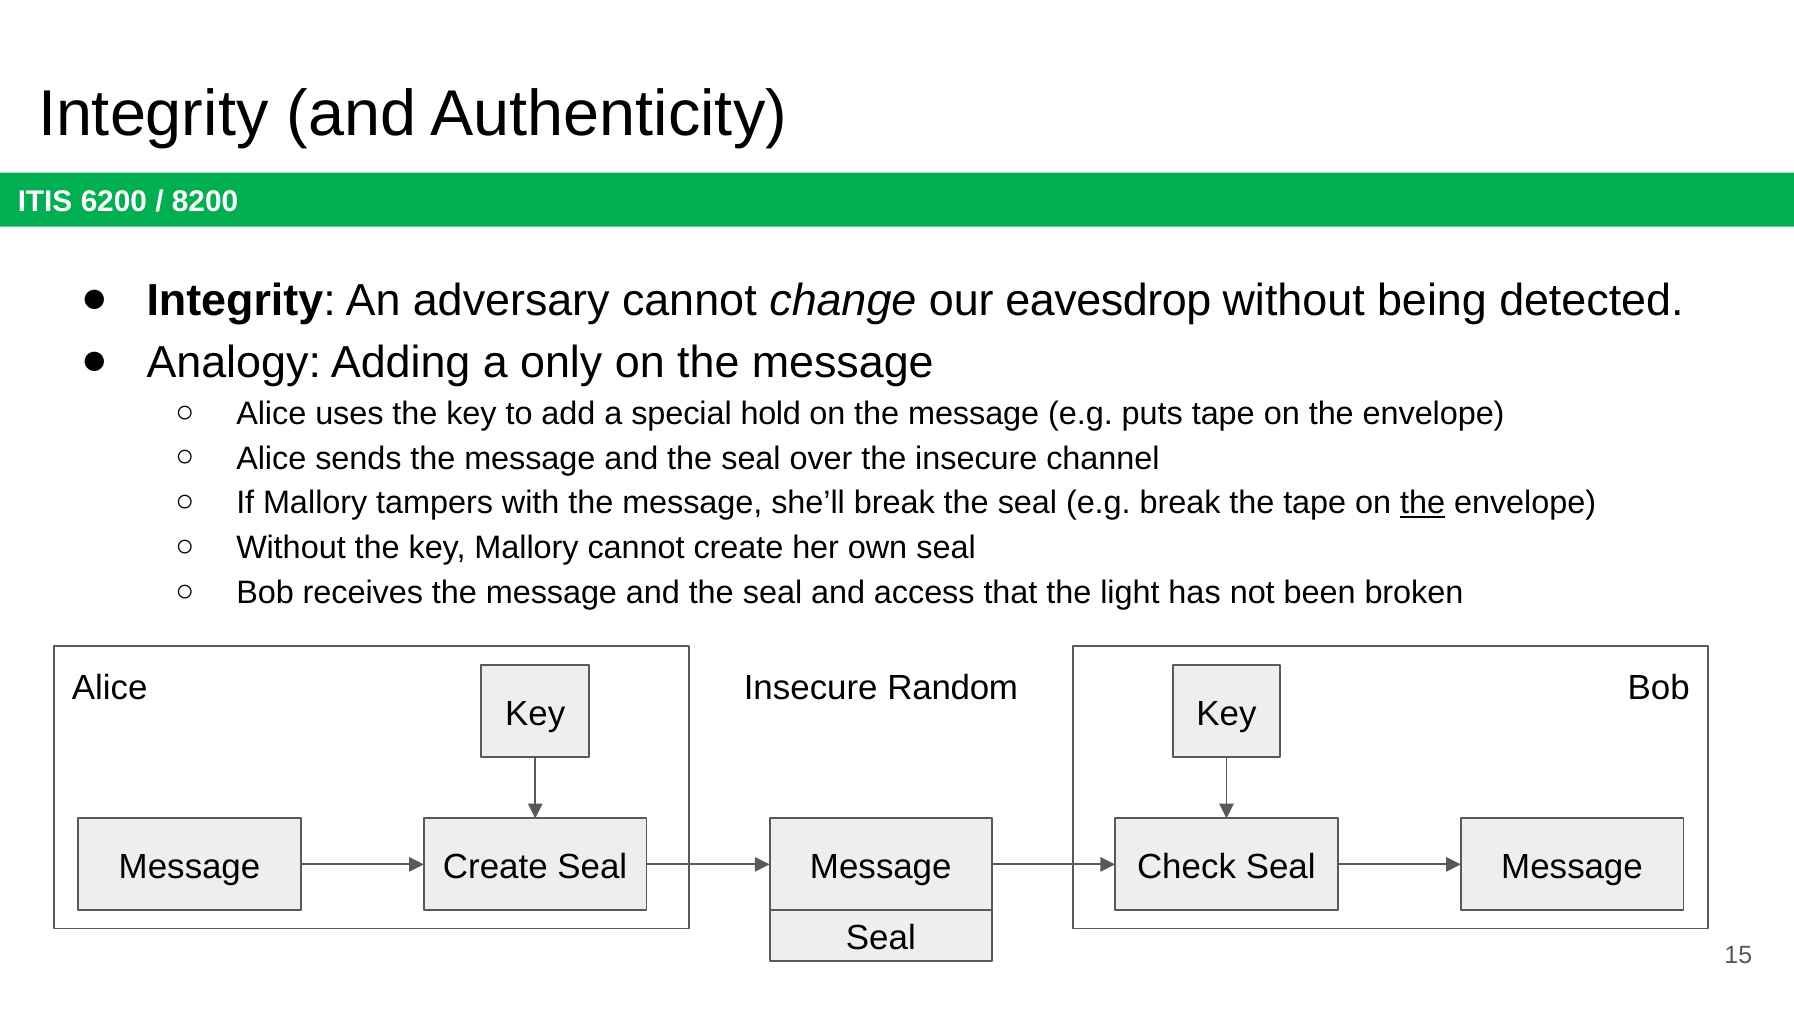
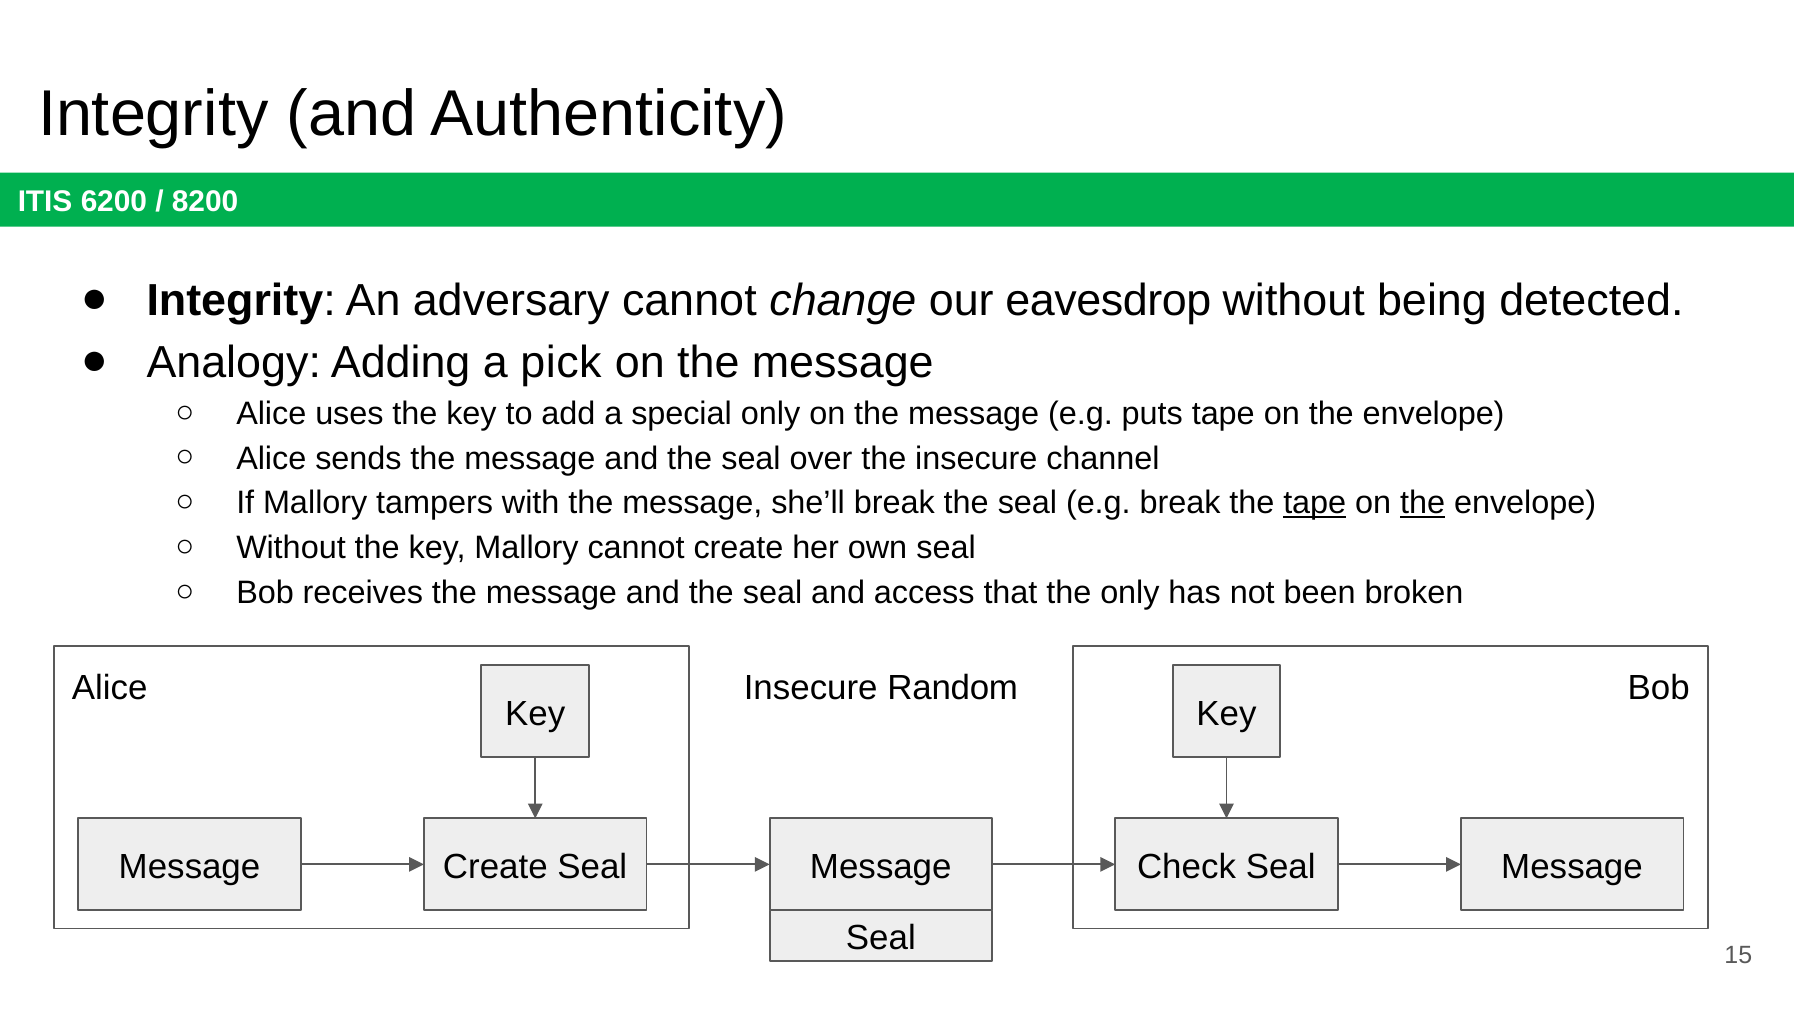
only: only -> pick
special hold: hold -> only
tape at (1315, 503) underline: none -> present
the light: light -> only
